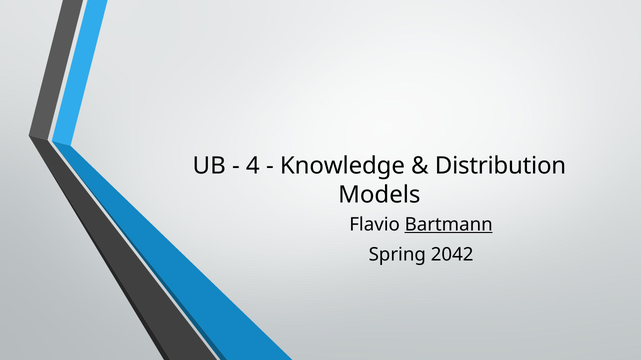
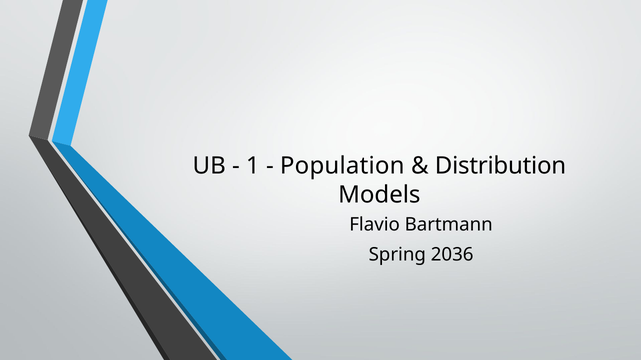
4: 4 -> 1
Knowledge: Knowledge -> Population
Bartmann underline: present -> none
2042: 2042 -> 2036
